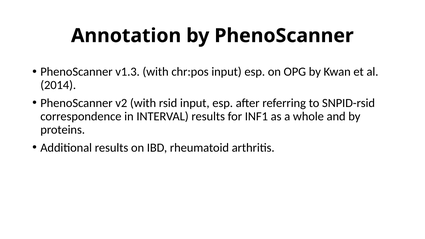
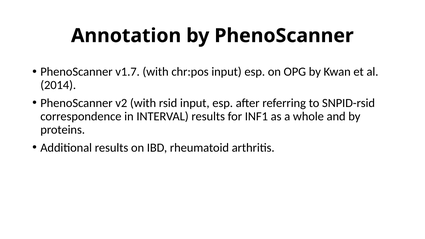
v1.3: v1.3 -> v1.7
